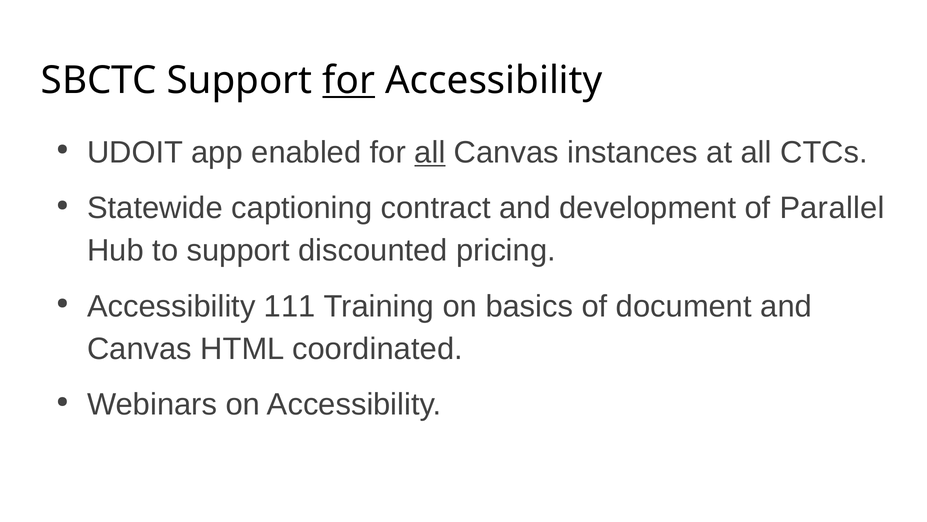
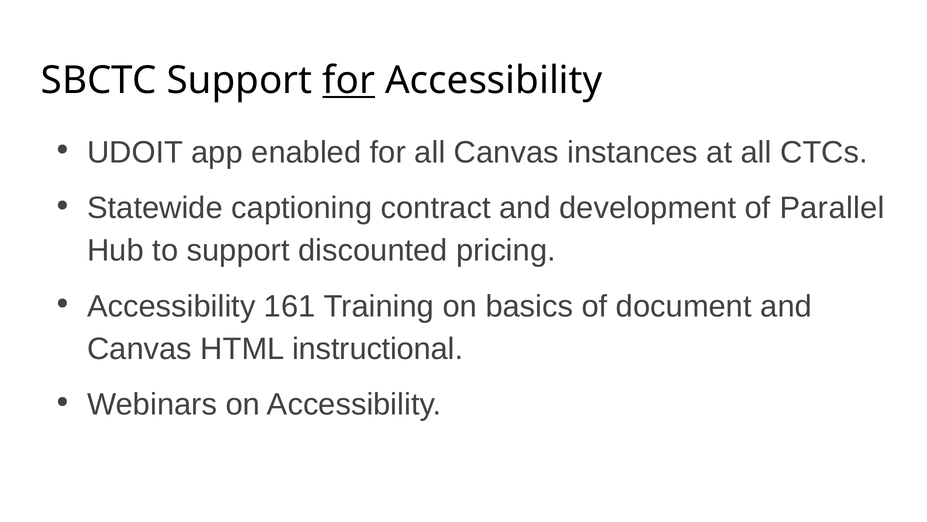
all at (430, 152) underline: present -> none
111: 111 -> 161
coordinated: coordinated -> instructional
